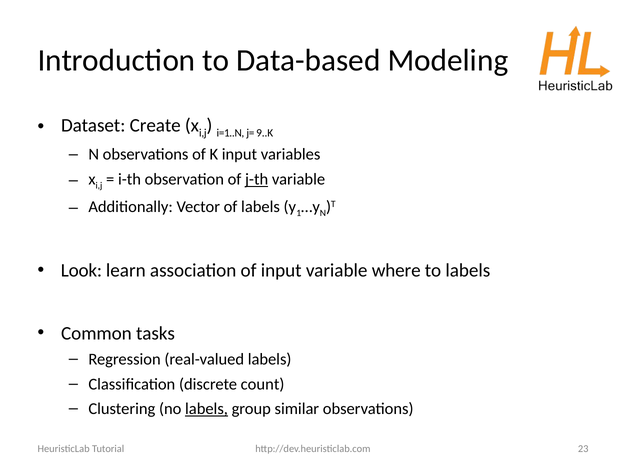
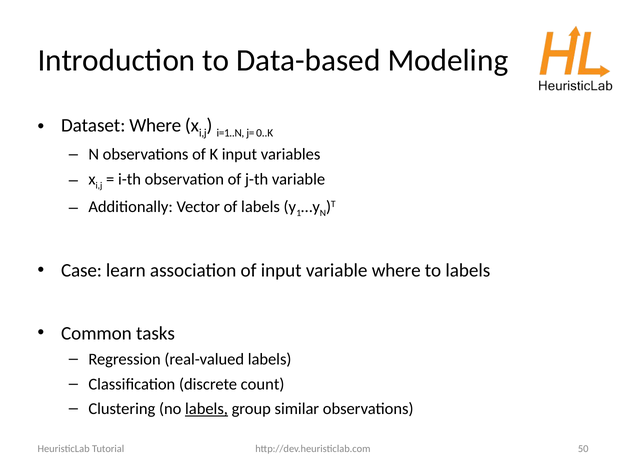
Dataset Create: Create -> Where
9..K: 9..K -> 0..K
j-th underline: present -> none
Look: Look -> Case
23: 23 -> 50
